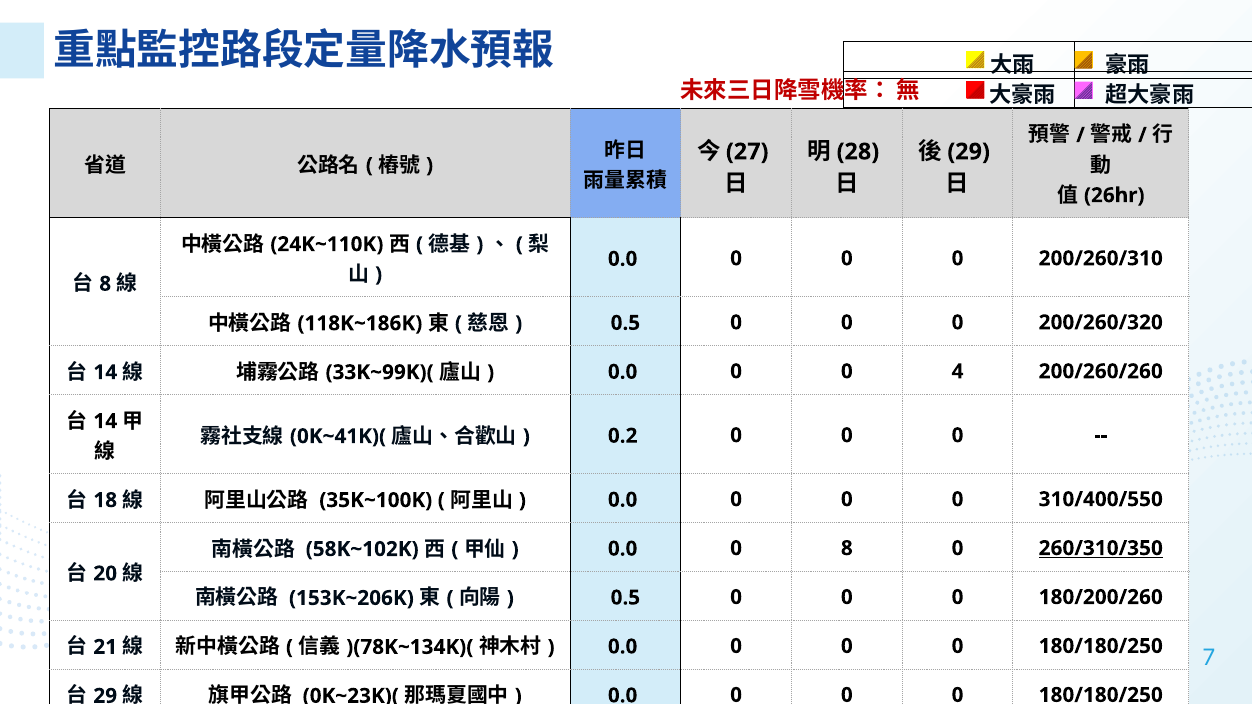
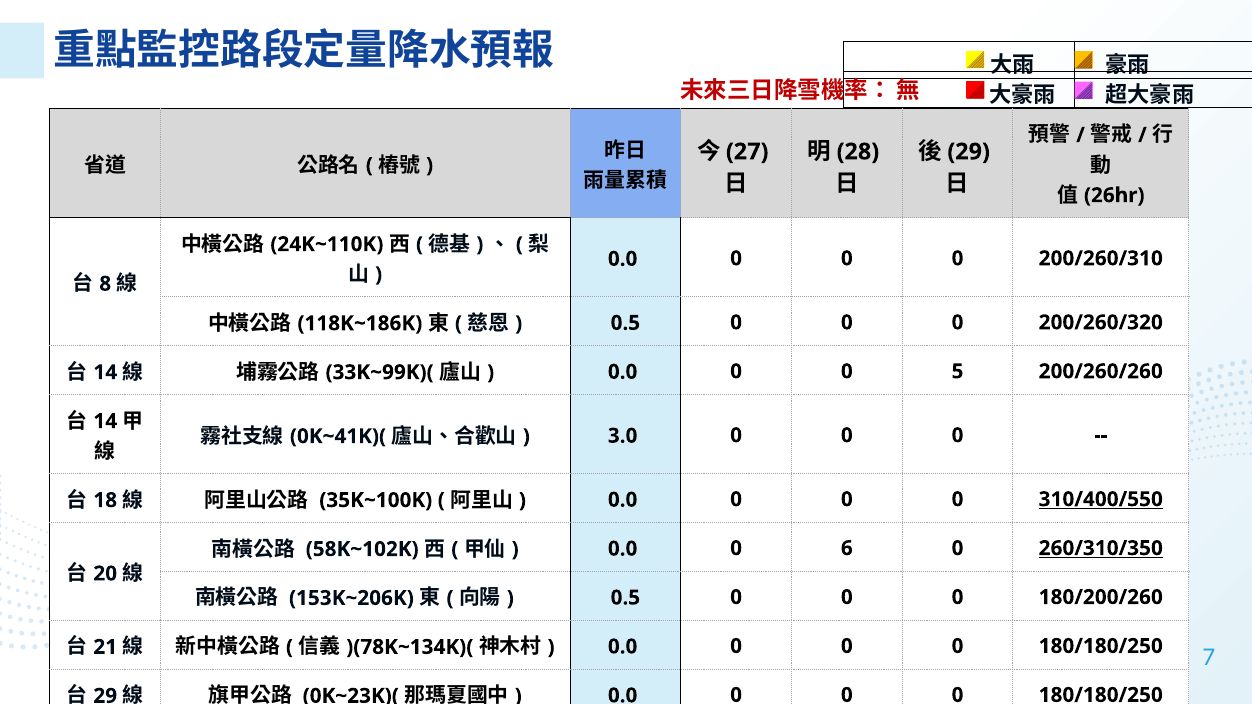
4: 4 -> 5
0.2: 0.2 -> 3.0
310/400/550 underline: none -> present
0 8: 8 -> 6
